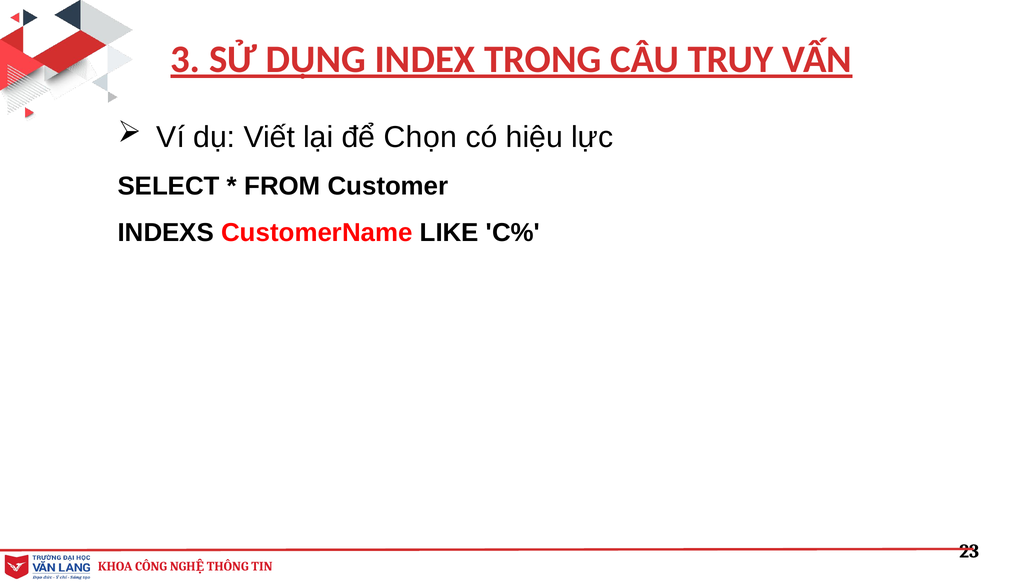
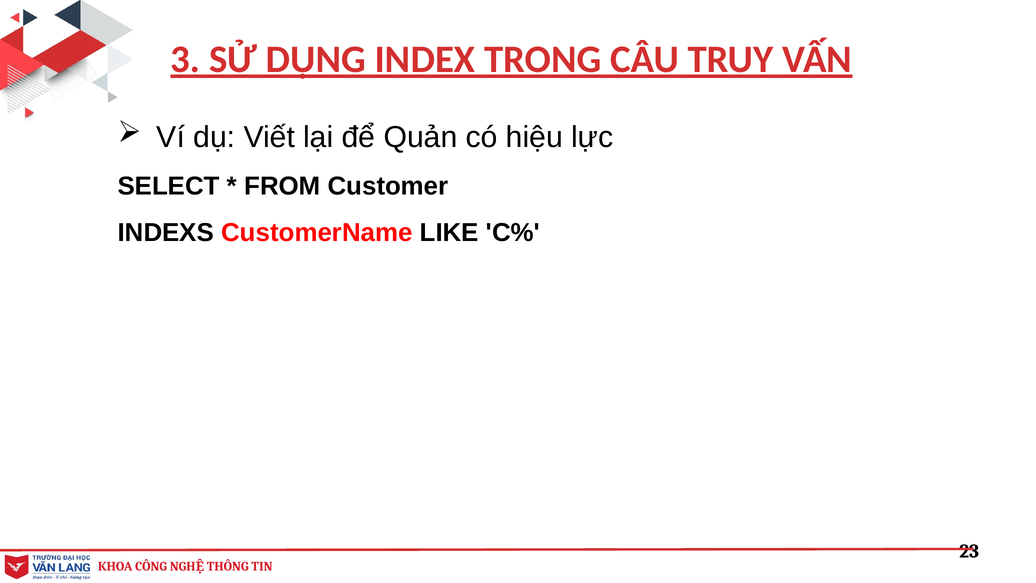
Chọn: Chọn -> Quản
